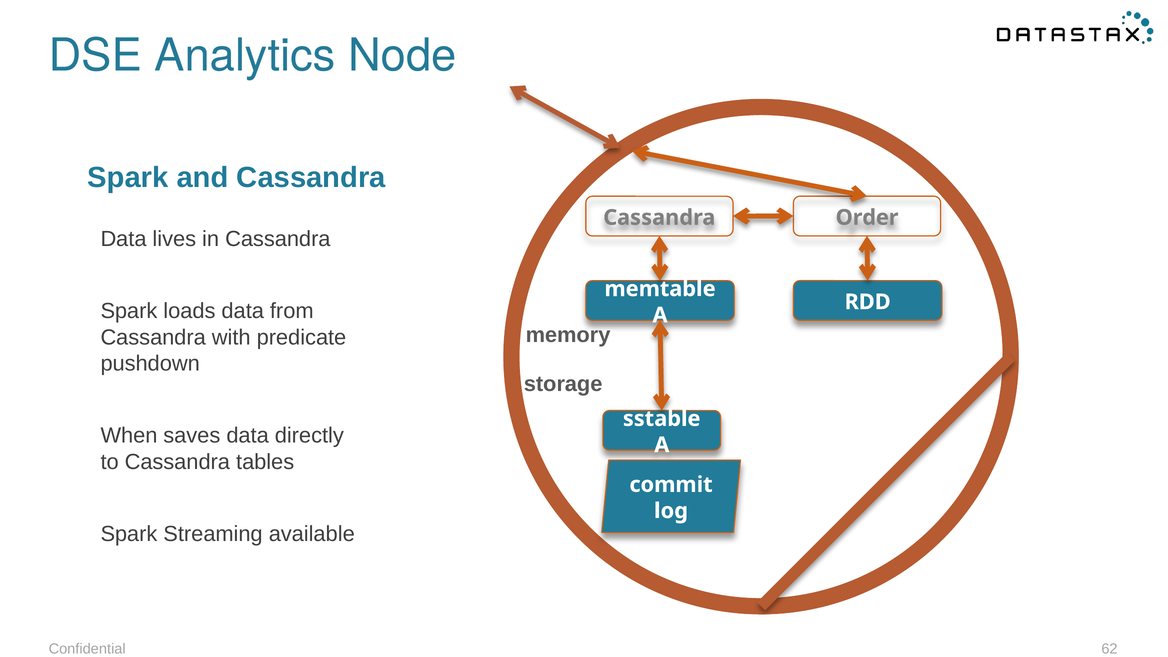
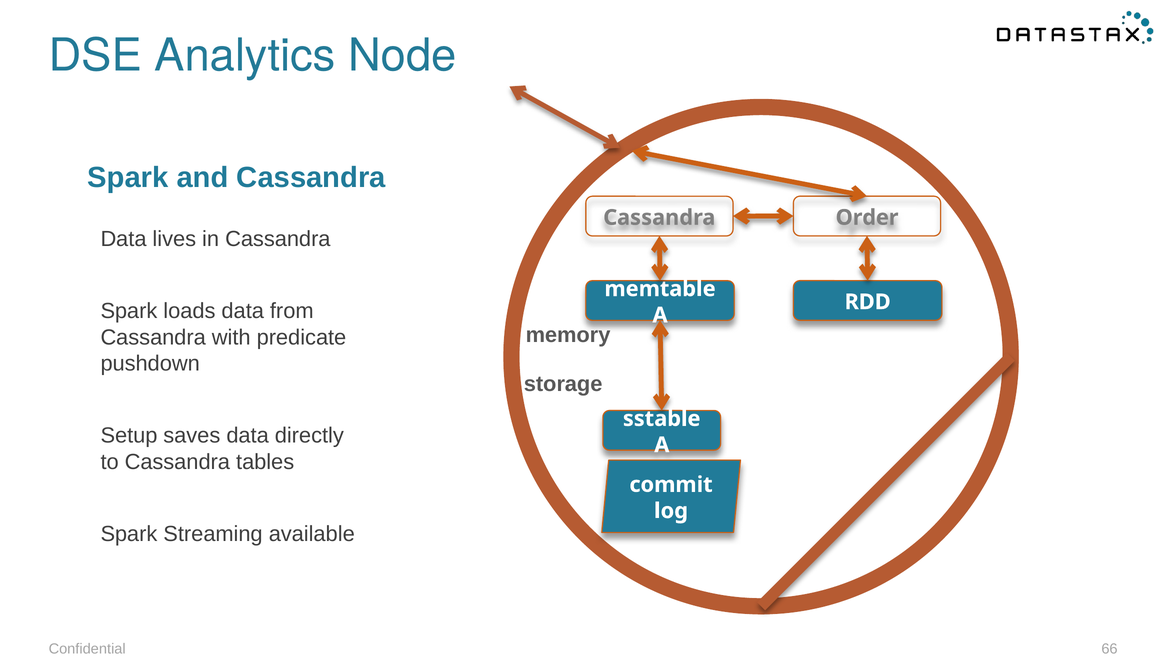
When: When -> Setup
62: 62 -> 66
